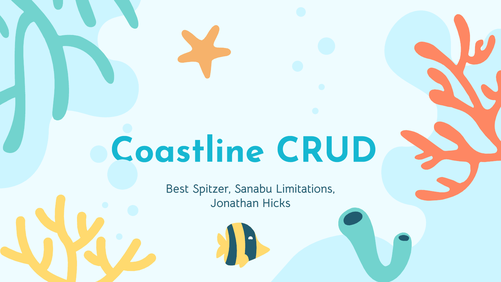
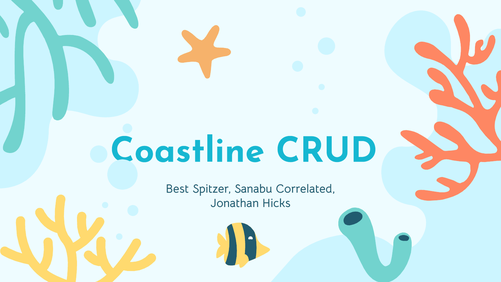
Limitations: Limitations -> Correlated
